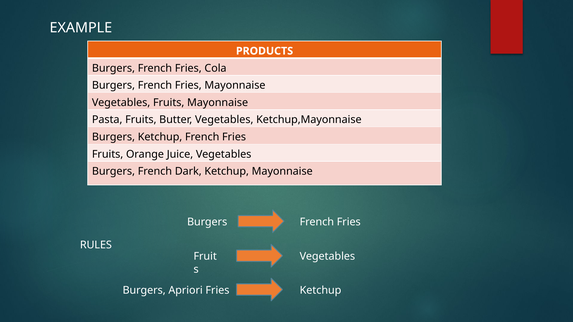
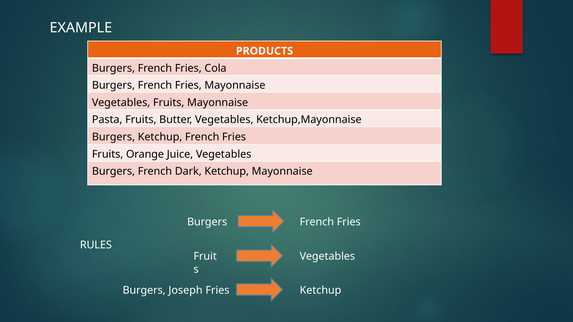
Apriori: Apriori -> Joseph
